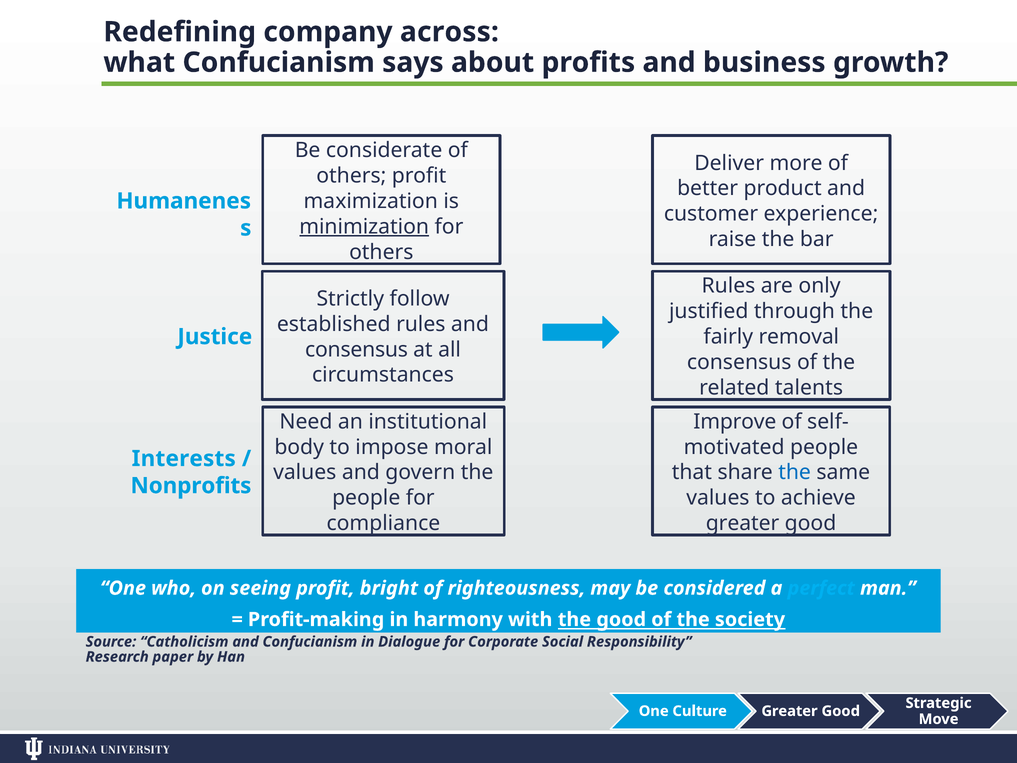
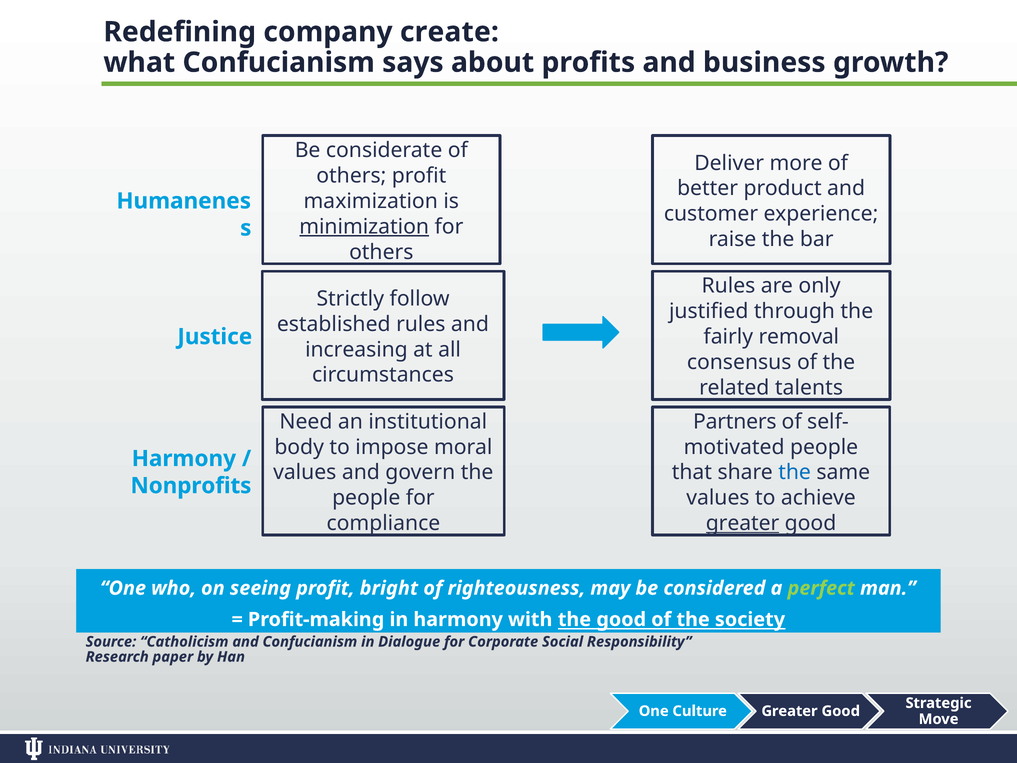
across: across -> create
consensus at (357, 349): consensus -> increasing
Improve: Improve -> Partners
Interests at (184, 458): Interests -> Harmony
greater at (743, 523) underline: none -> present
perfect colour: light blue -> light green
